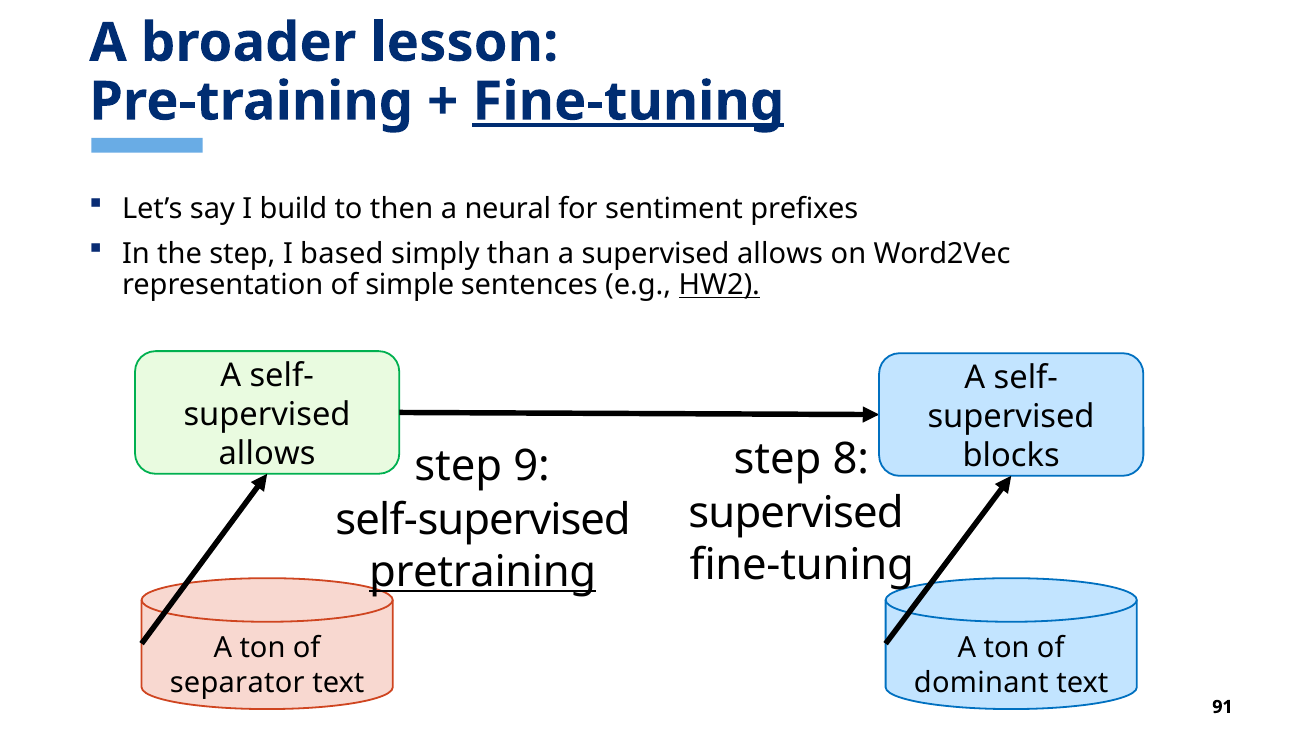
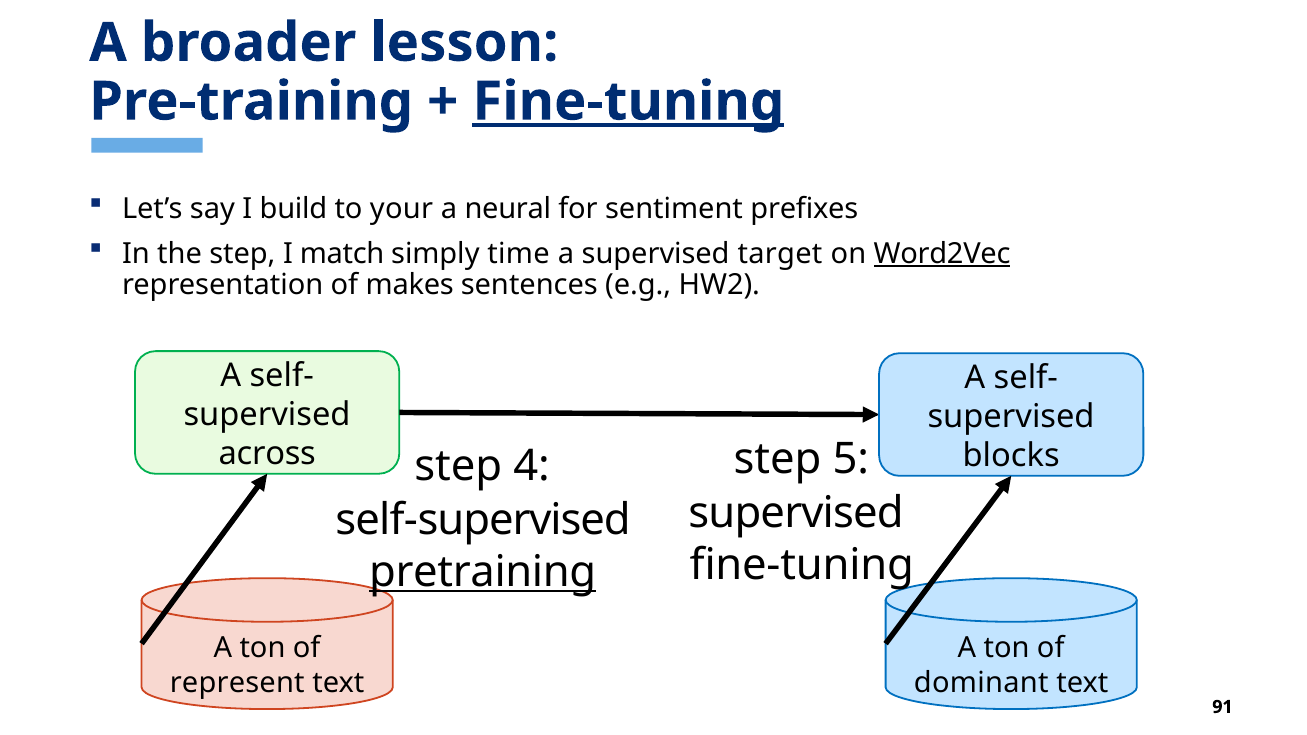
then: then -> your
based: based -> match
than: than -> time
a supervised allows: allows -> target
Word2Vec underline: none -> present
simple: simple -> makes
HW2 underline: present -> none
allows at (267, 454): allows -> across
9: 9 -> 4
8: 8 -> 5
separator: separator -> represent
